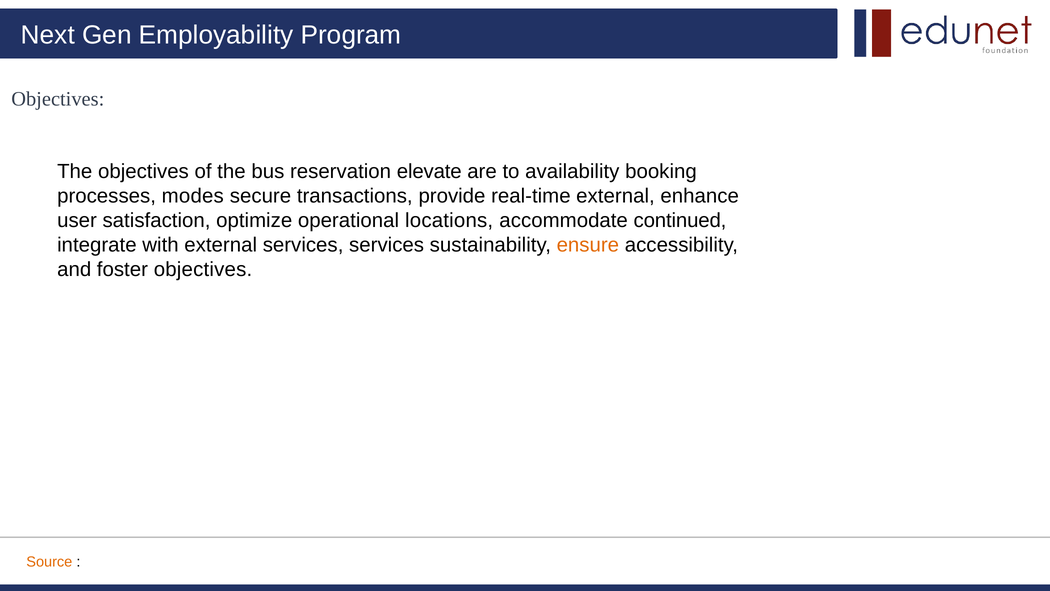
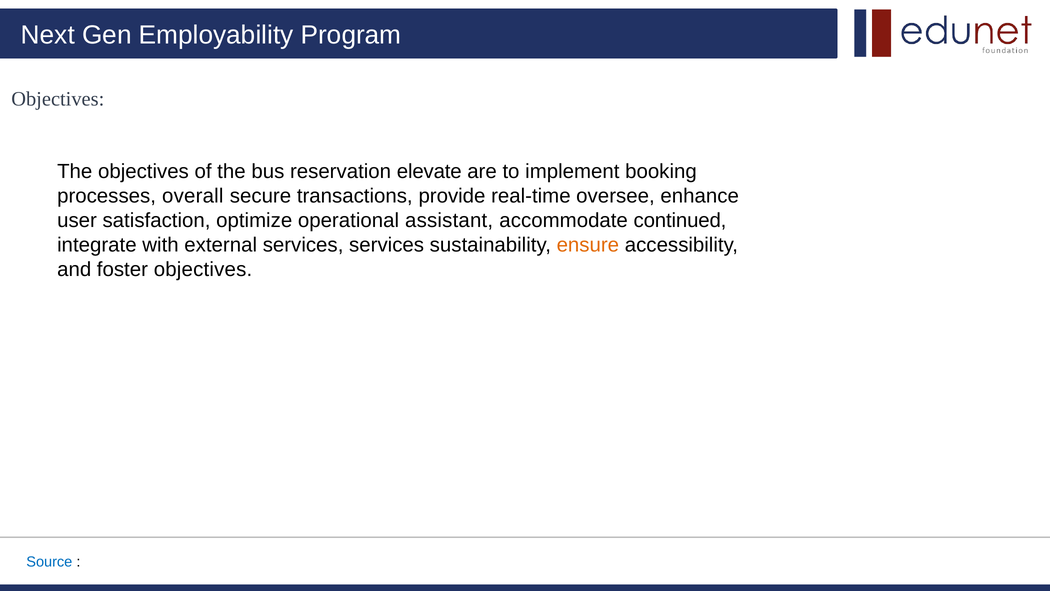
availability: availability -> implement
modes: modes -> overall
real-time external: external -> oversee
locations: locations -> assistant
Source colour: orange -> blue
